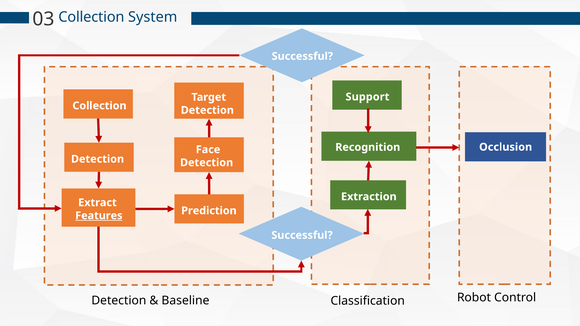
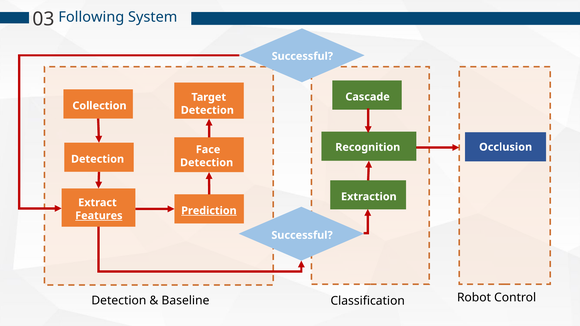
Collection at (91, 17): Collection -> Following
Support: Support -> Cascade
Prediction underline: none -> present
